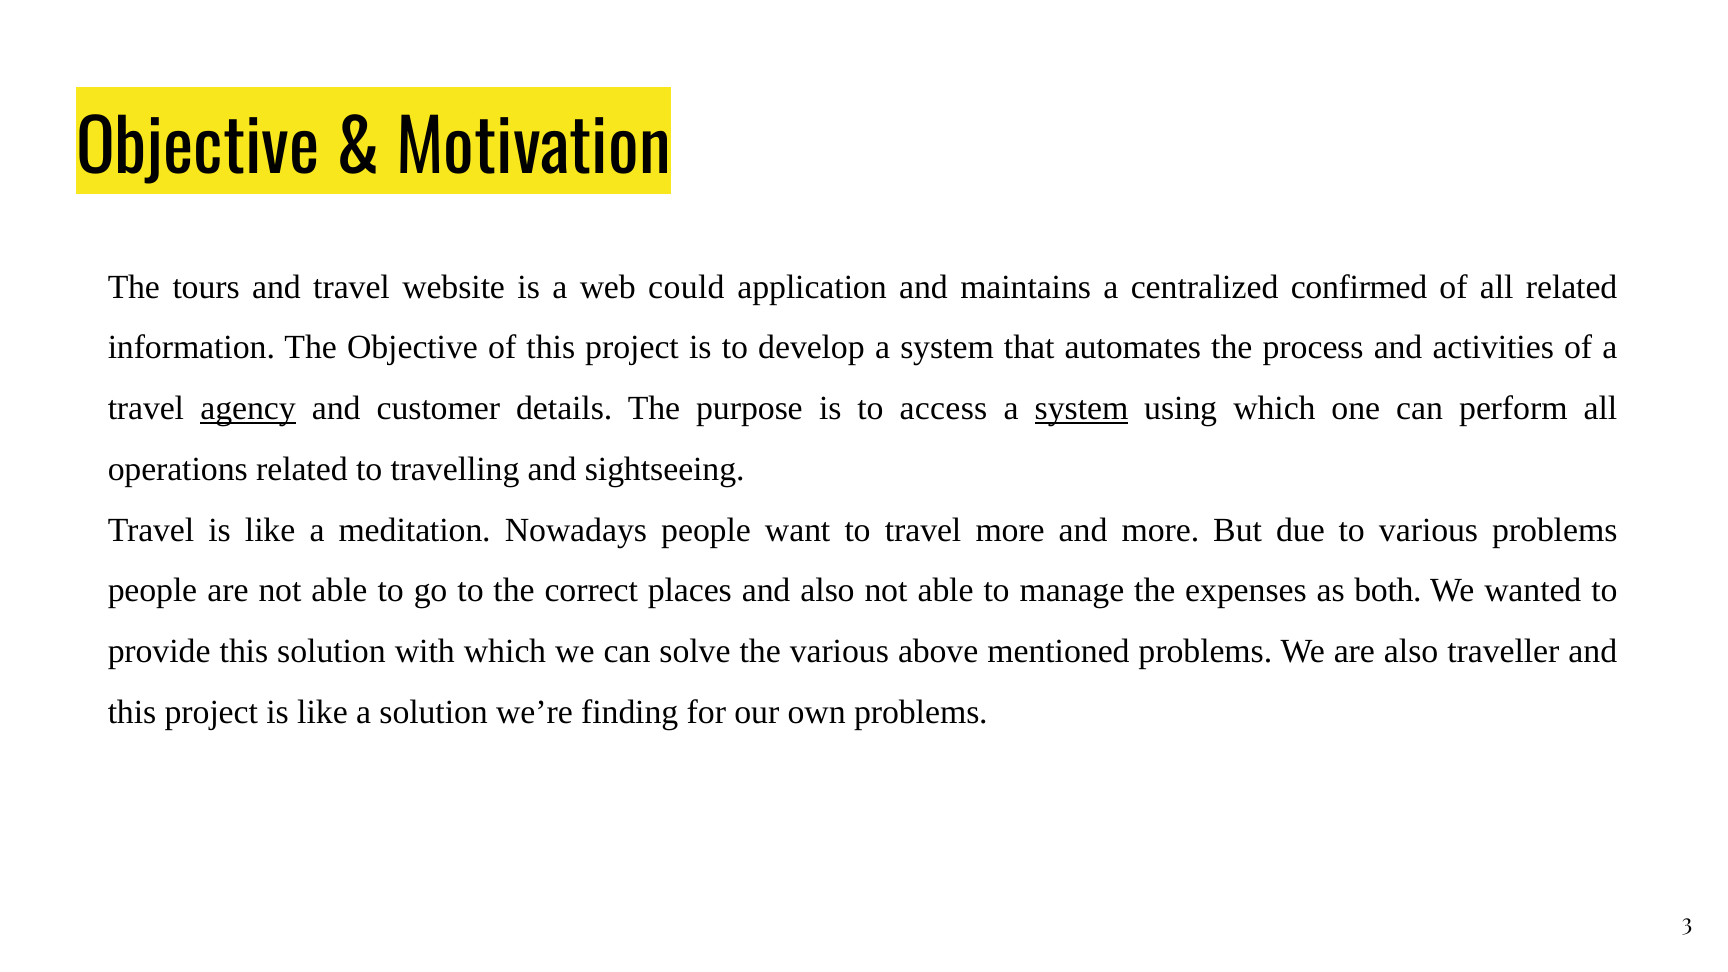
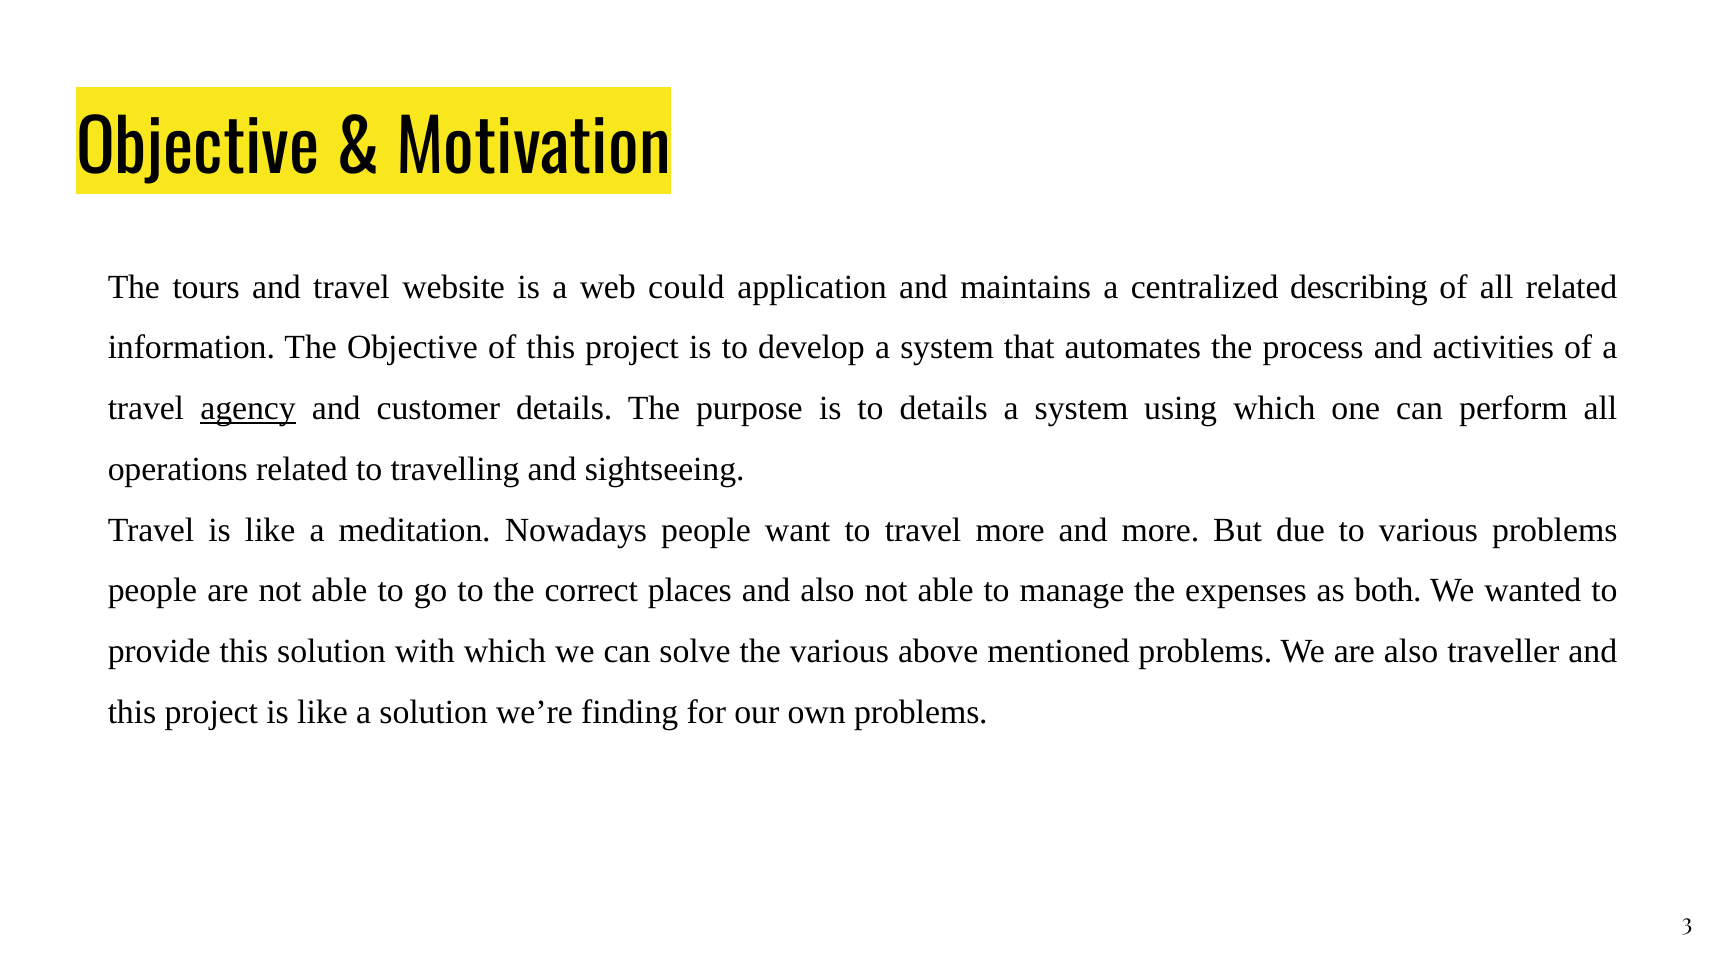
confirmed: confirmed -> describing
to access: access -> details
system at (1081, 409) underline: present -> none
